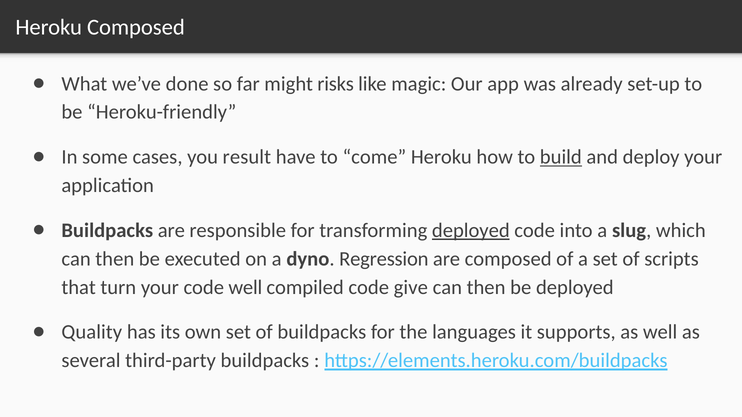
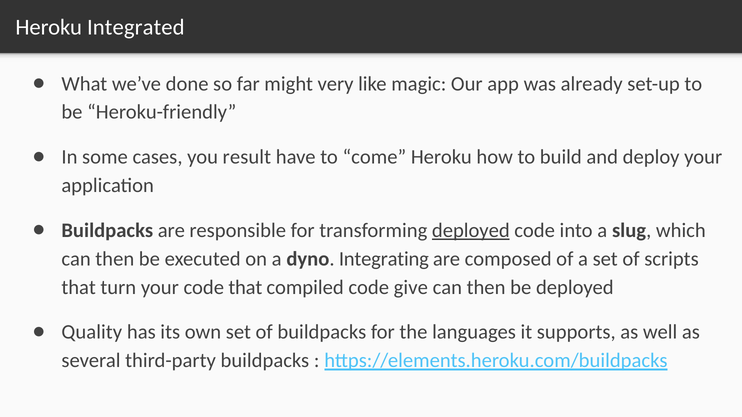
Heroku Composed: Composed -> Integrated
risks: risks -> very
build underline: present -> none
Regression: Regression -> Integrating
code well: well -> that
